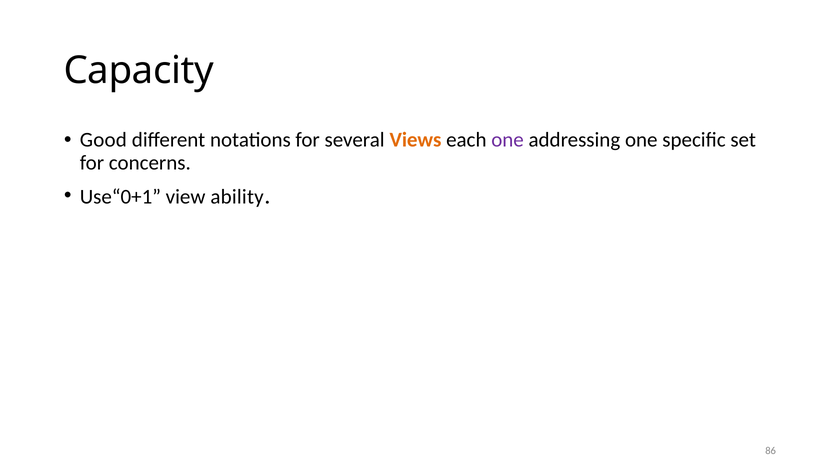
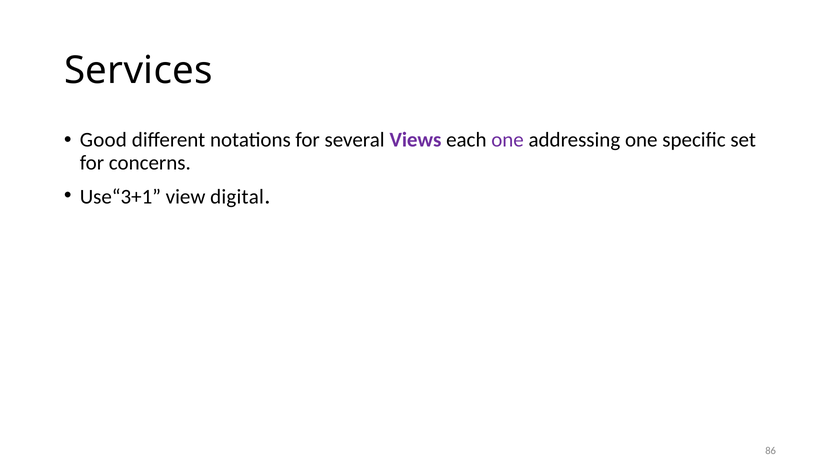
Capacity: Capacity -> Services
Views colour: orange -> purple
Use“0+1: Use“0+1 -> Use“3+1
ability: ability -> digital
